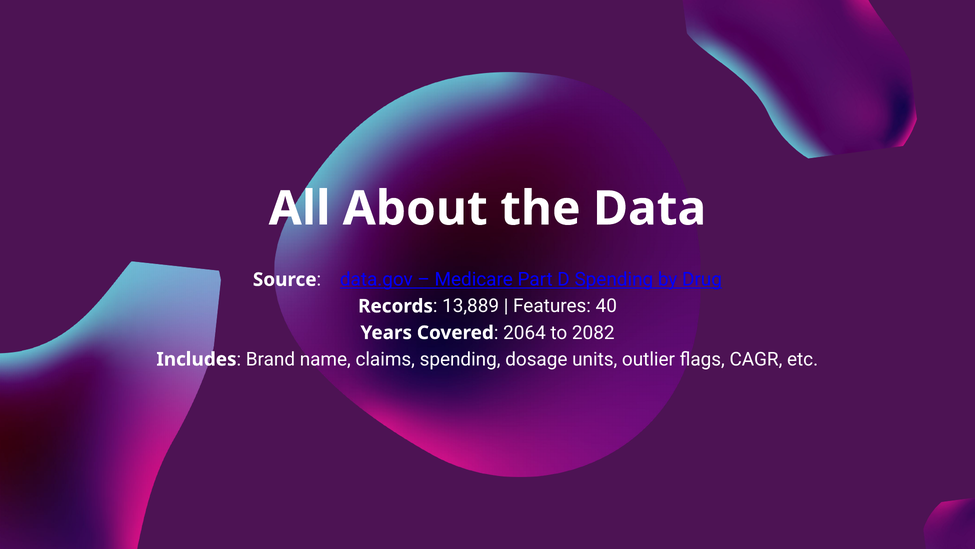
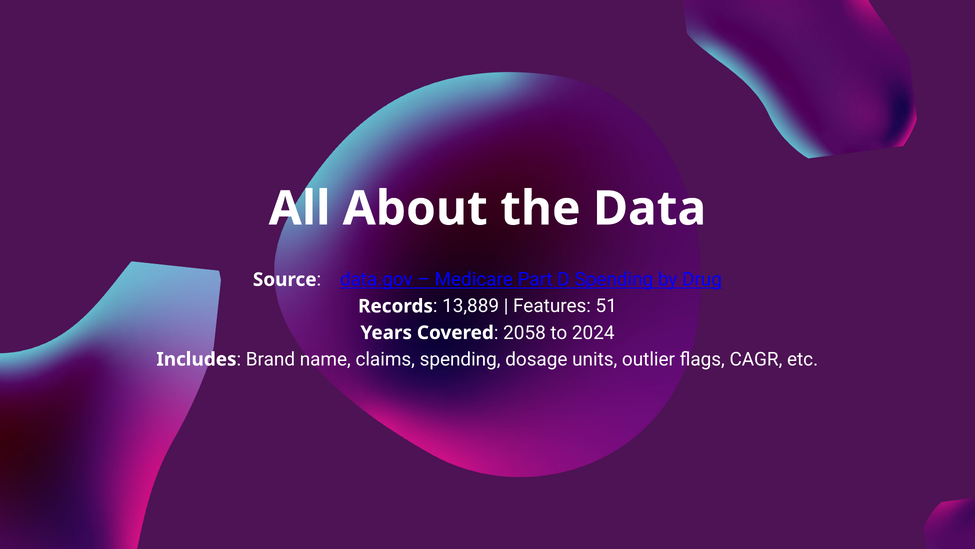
40: 40 -> 51
2064: 2064 -> 2058
2082: 2082 -> 2024
